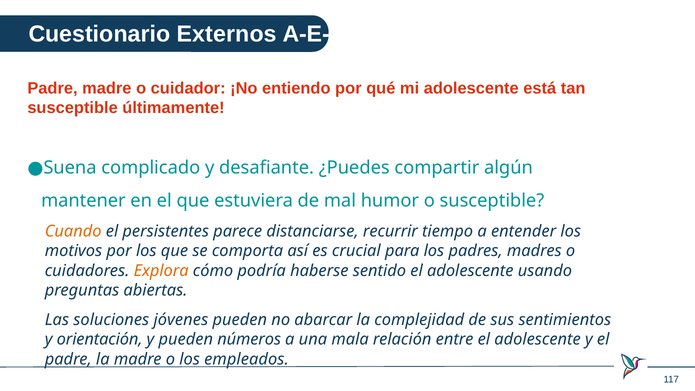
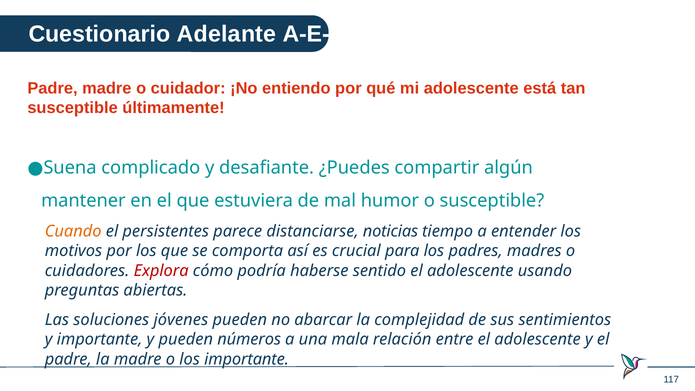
Externos: Externos -> Adelante
recurrir: recurrir -> noticias
Explora colour: orange -> red
y orientación: orientación -> importante
los empleados: empleados -> importante
